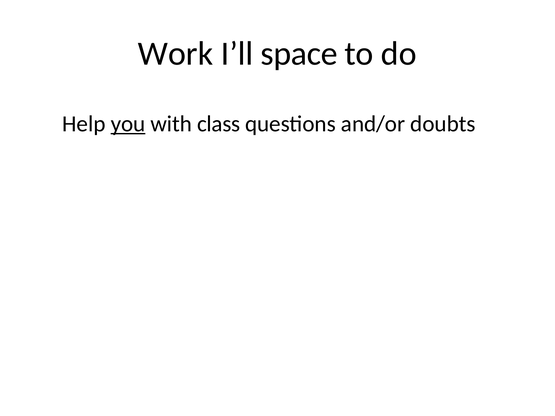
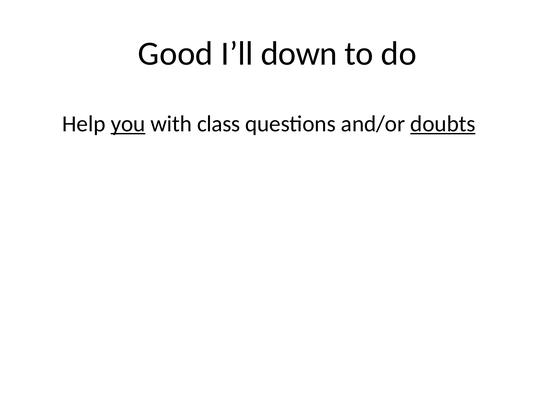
Work: Work -> Good
space: space -> down
doubts underline: none -> present
